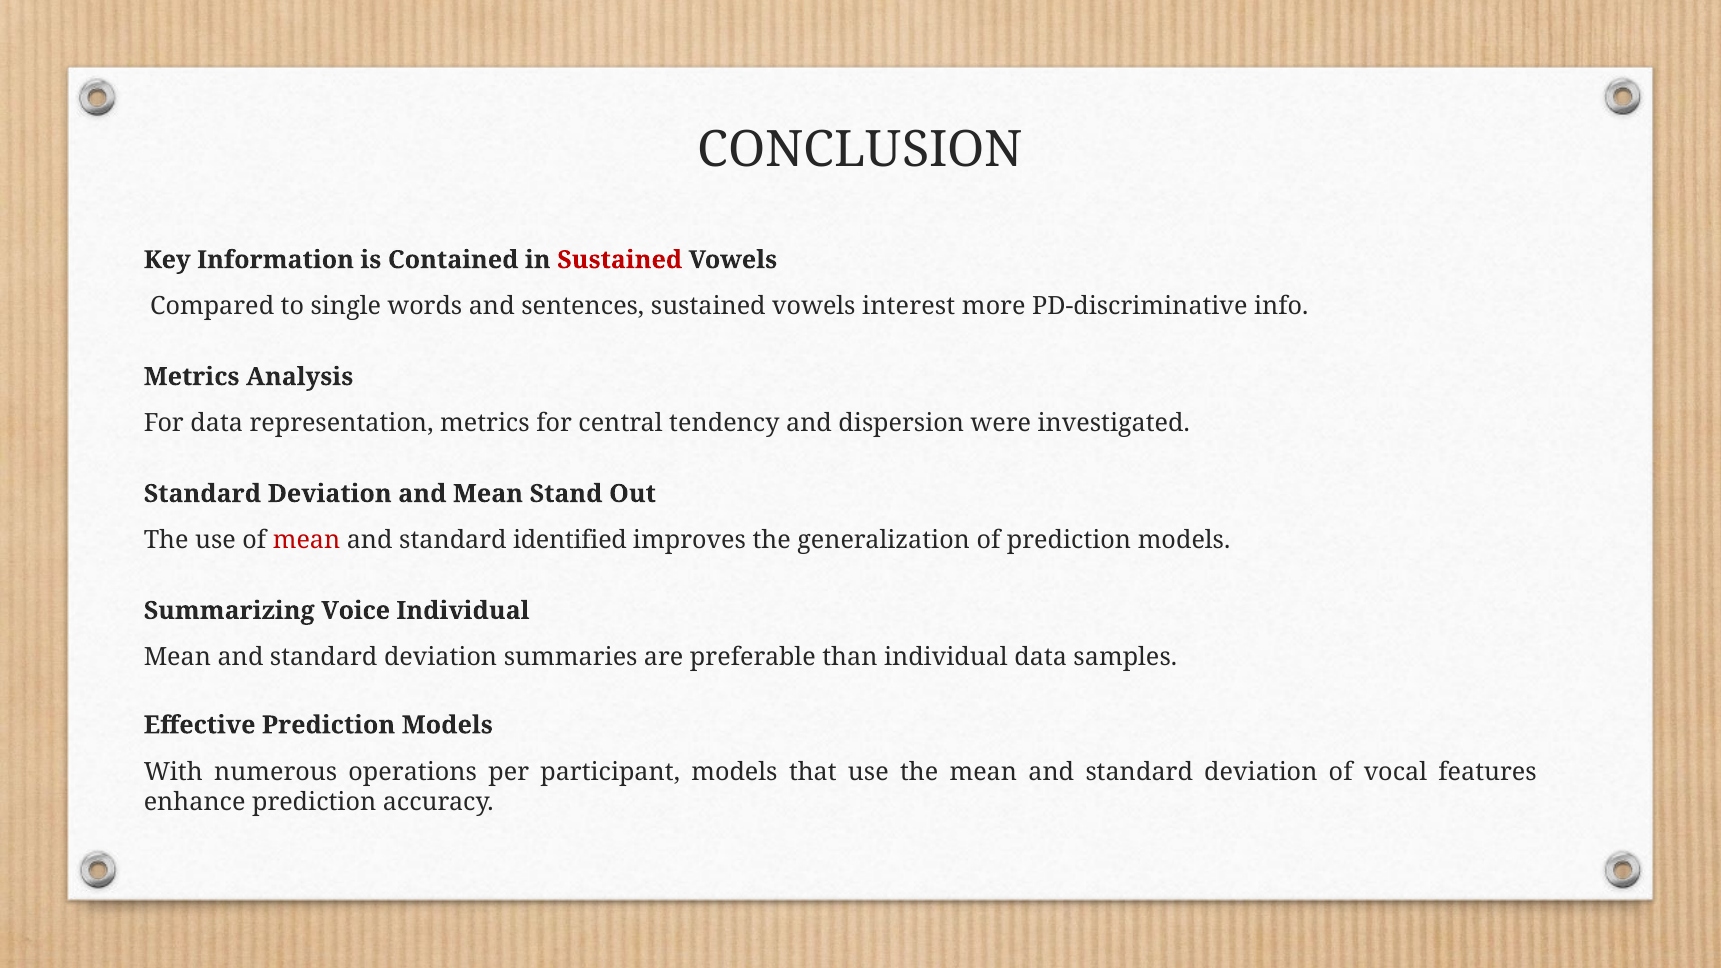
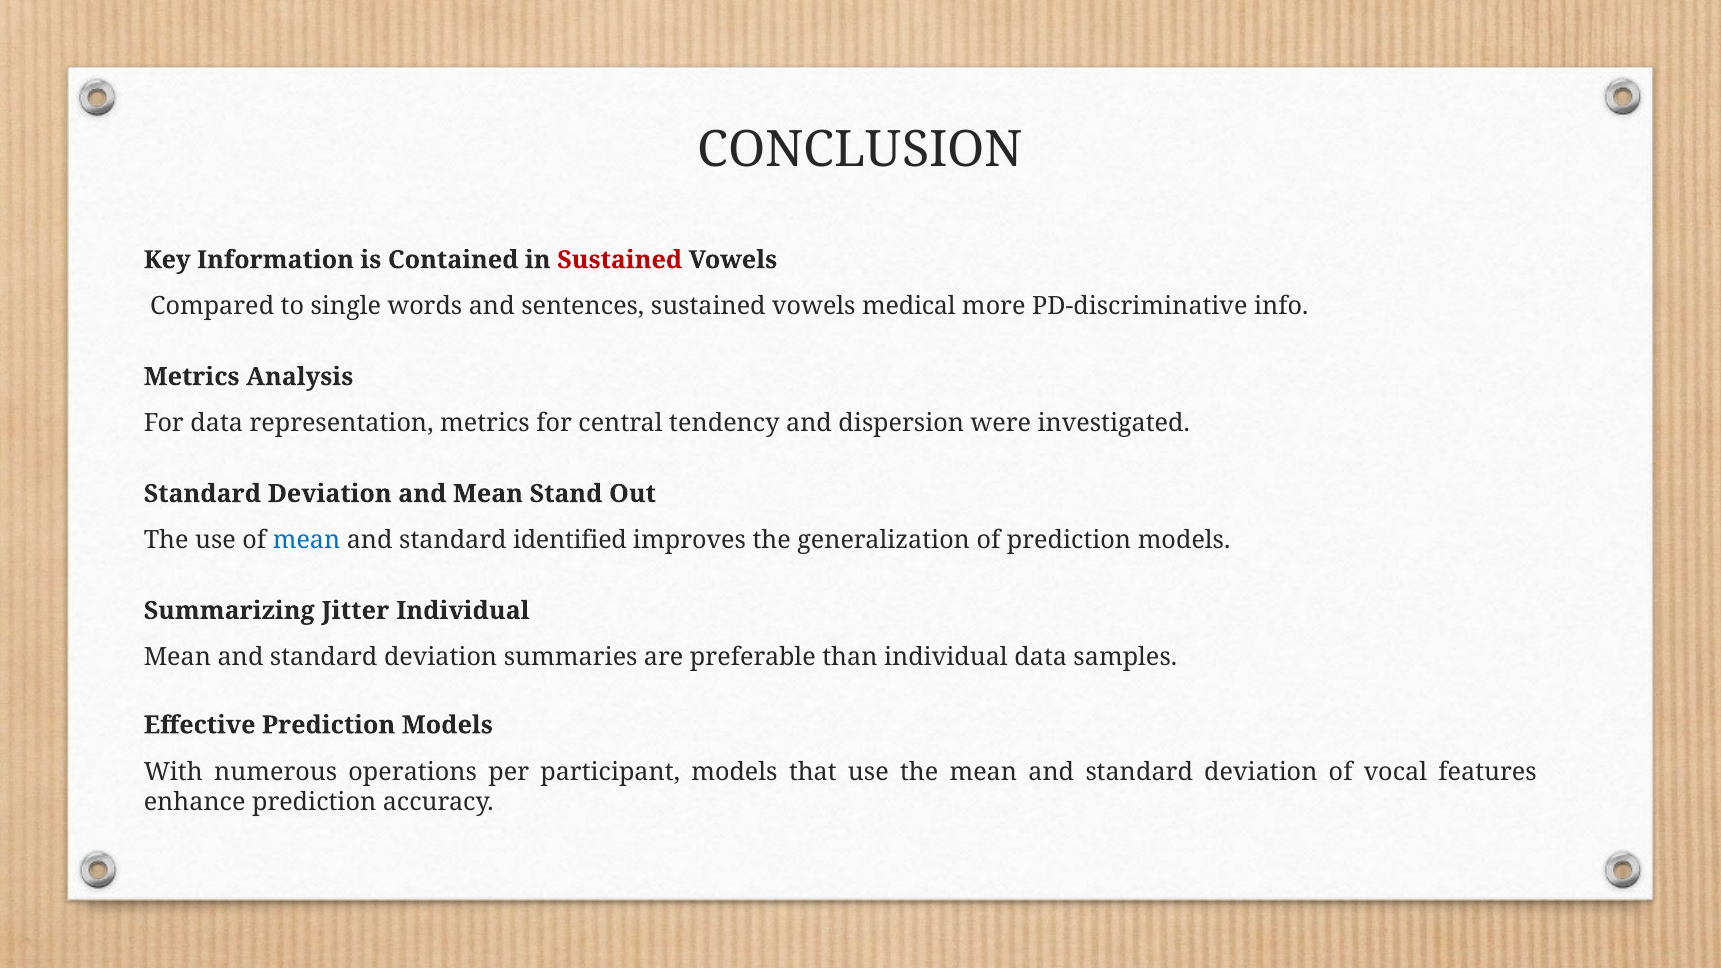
interest: interest -> medical
mean at (307, 540) colour: red -> blue
Voice: Voice -> Jitter
